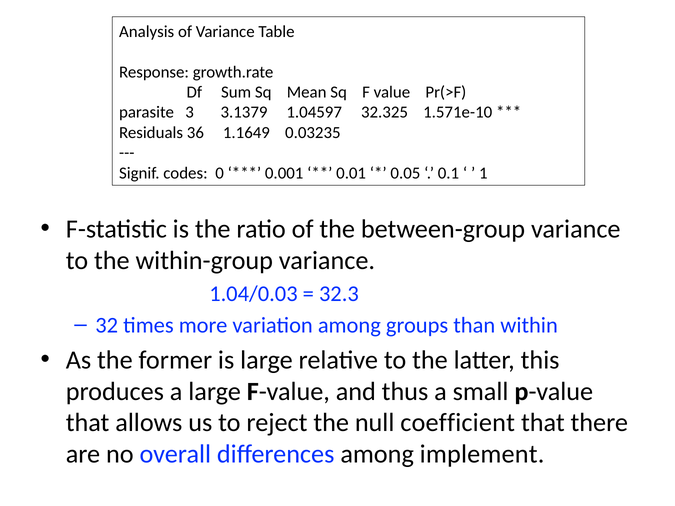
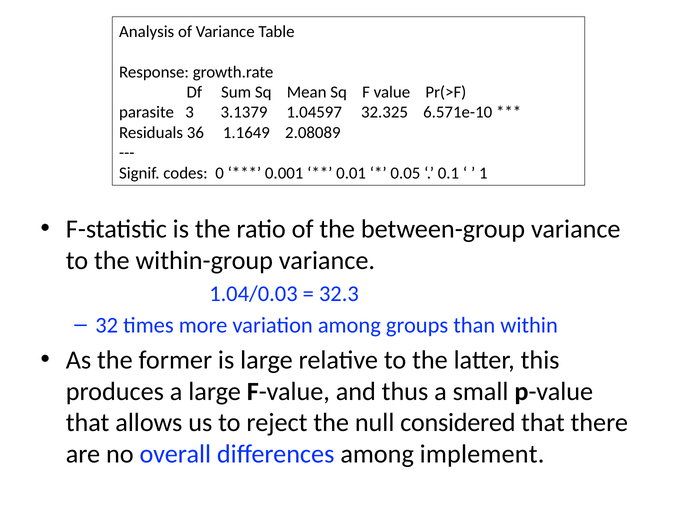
1.571e-10: 1.571e-10 -> 6.571e-10
0.03235: 0.03235 -> 2.08089
coefficient: coefficient -> considered
